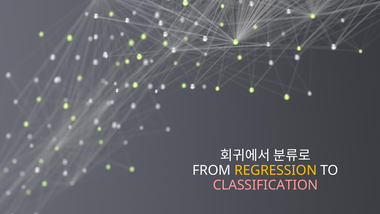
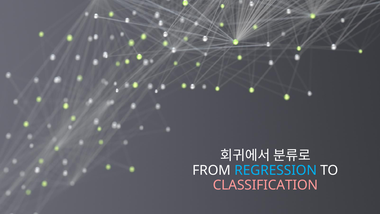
REGRESSION colour: yellow -> light blue
